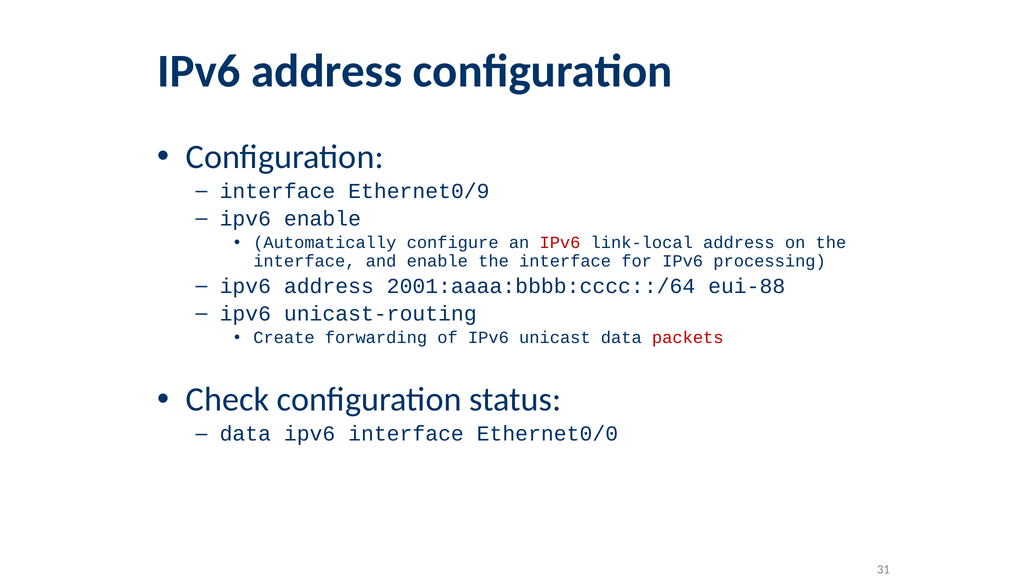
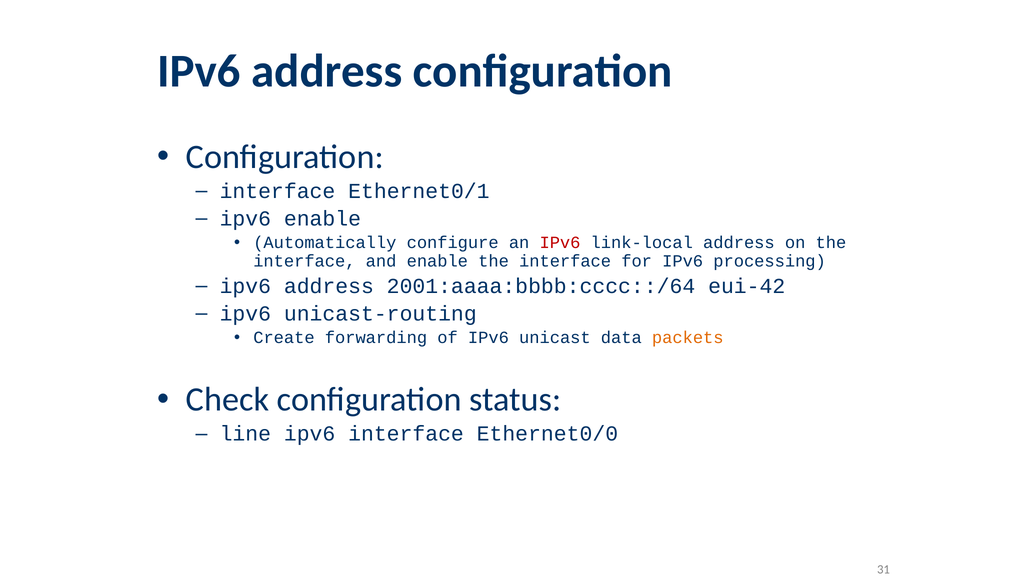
Ethernet0/9: Ethernet0/9 -> Ethernet0/1
eui-88: eui-88 -> eui-42
packets colour: red -> orange
data at (245, 434): data -> line
